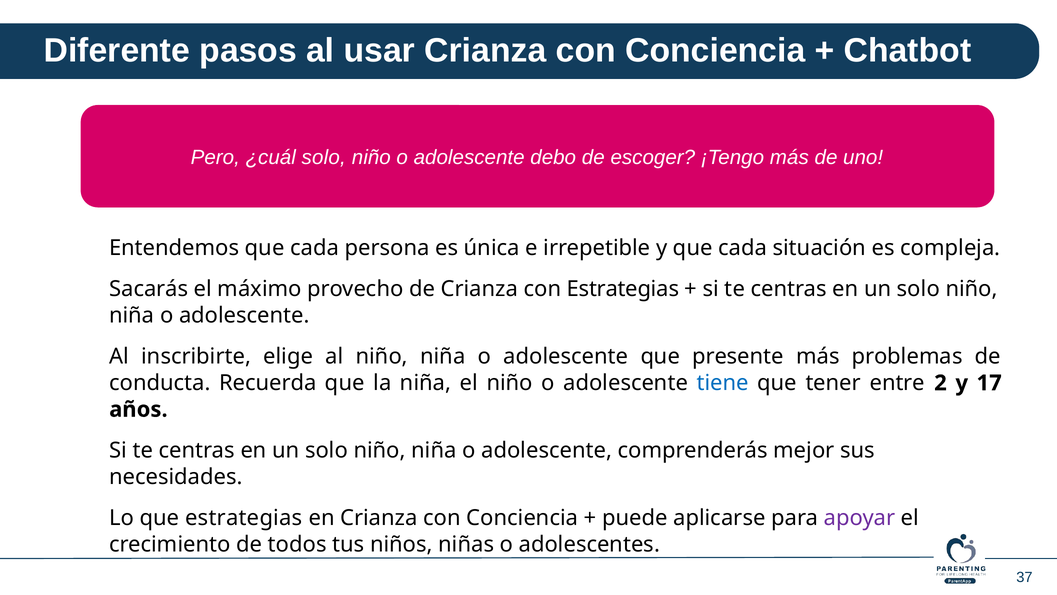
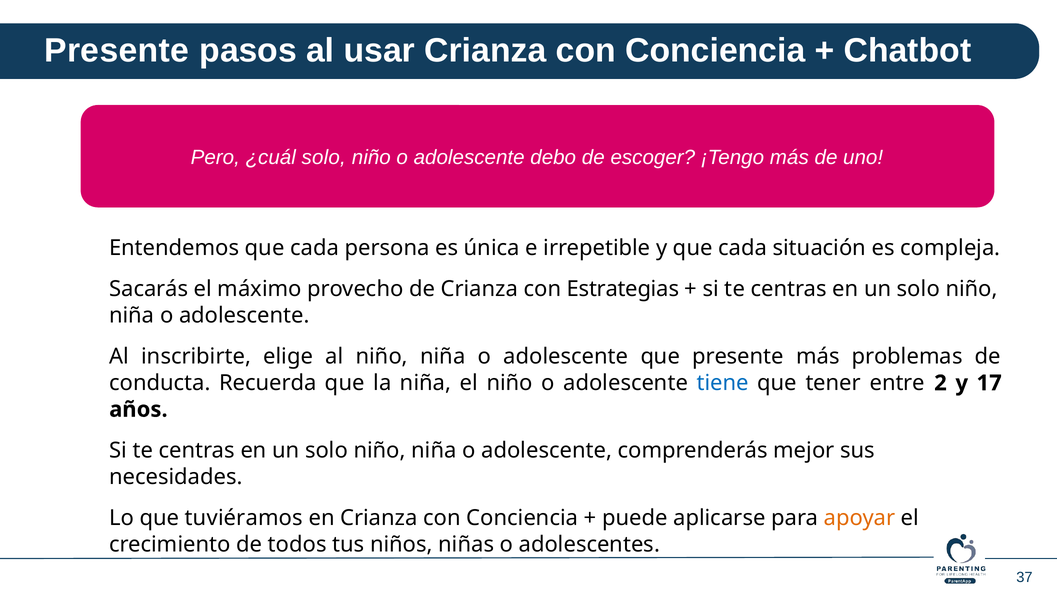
Diferente at (117, 51): Diferente -> Presente
que estrategias: estrategias -> tuviéramos
apoyar colour: purple -> orange
